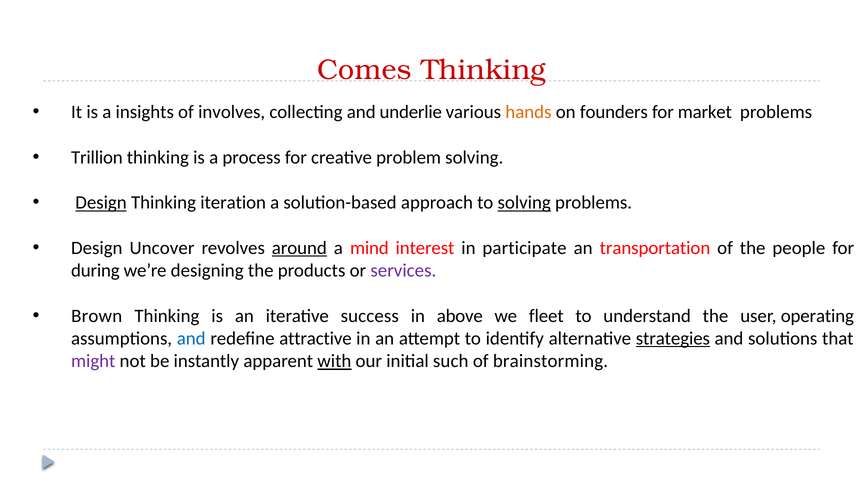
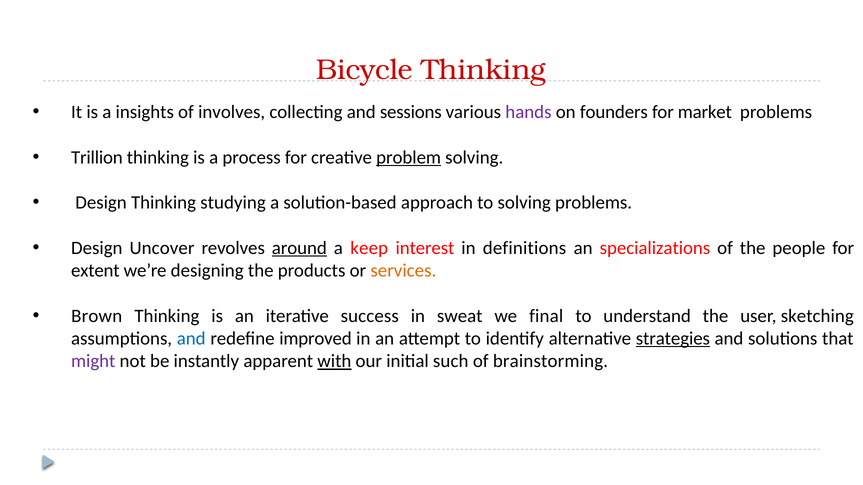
Comes: Comes -> Bicycle
underlie: underlie -> sessions
hands colour: orange -> purple
problem underline: none -> present
Design at (101, 203) underline: present -> none
iteration: iteration -> studying
solving at (524, 203) underline: present -> none
mind: mind -> keep
participate: participate -> definitions
transportation: transportation -> specializations
during: during -> extent
services colour: purple -> orange
above: above -> sweat
fleet: fleet -> final
operating: operating -> sketching
attractive: attractive -> improved
